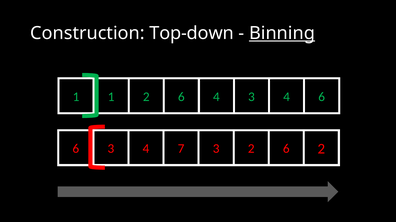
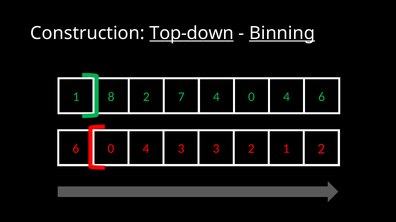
Top-down underline: none -> present
1 1: 1 -> 8
6 at (181, 97): 6 -> 7
4 3: 3 -> 0
6 3: 3 -> 0
4 7: 7 -> 3
3 2 6: 6 -> 1
